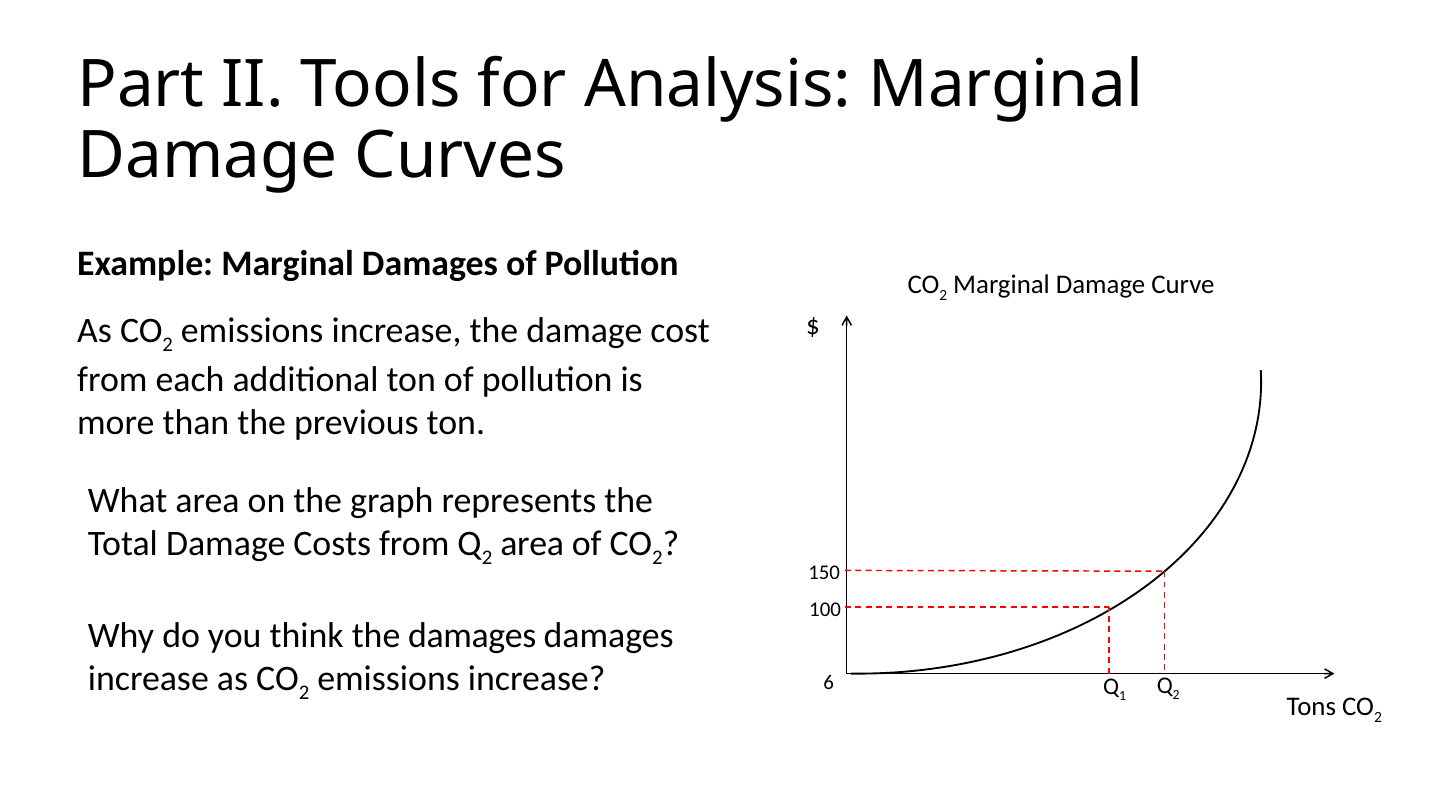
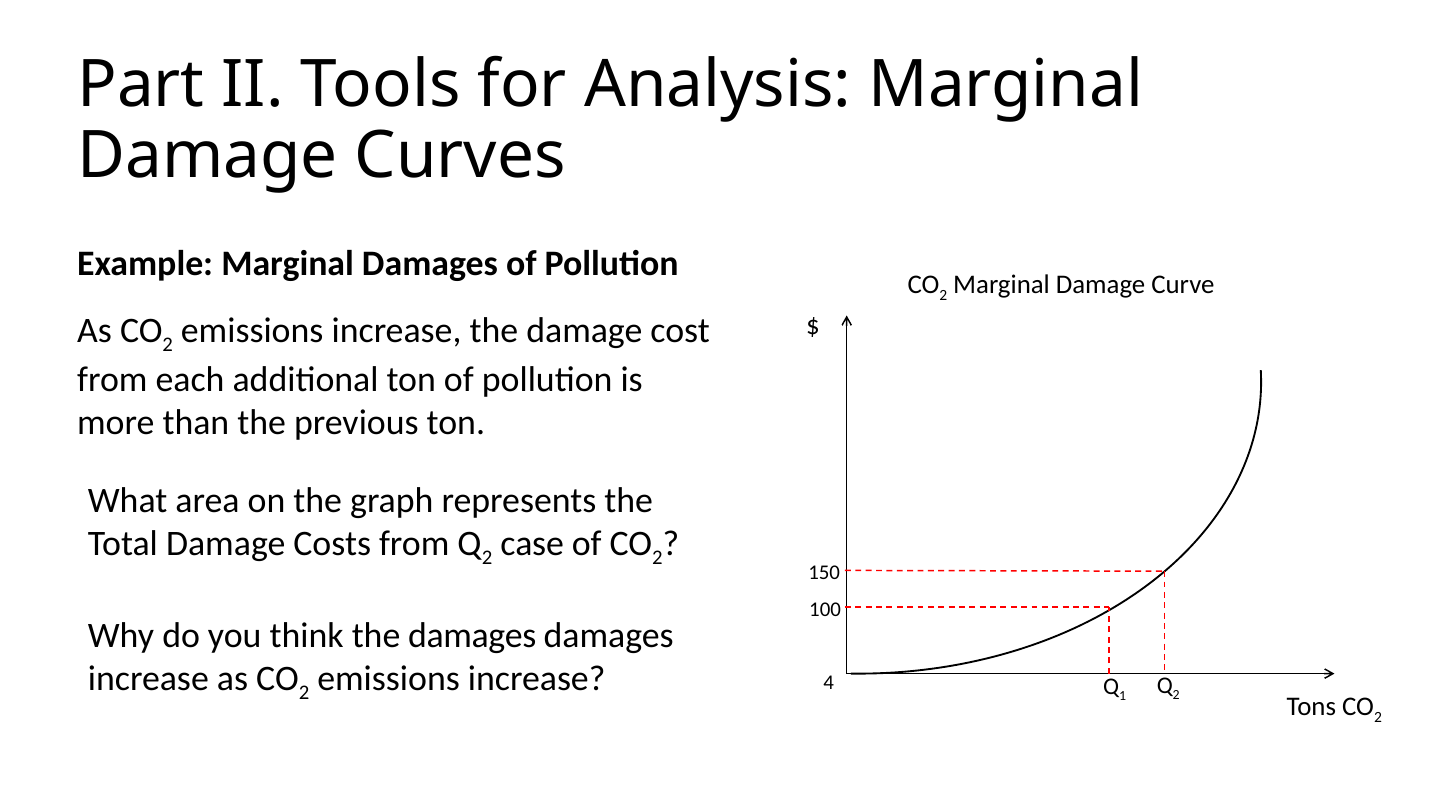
area at (532, 544): area -> case
6: 6 -> 4
